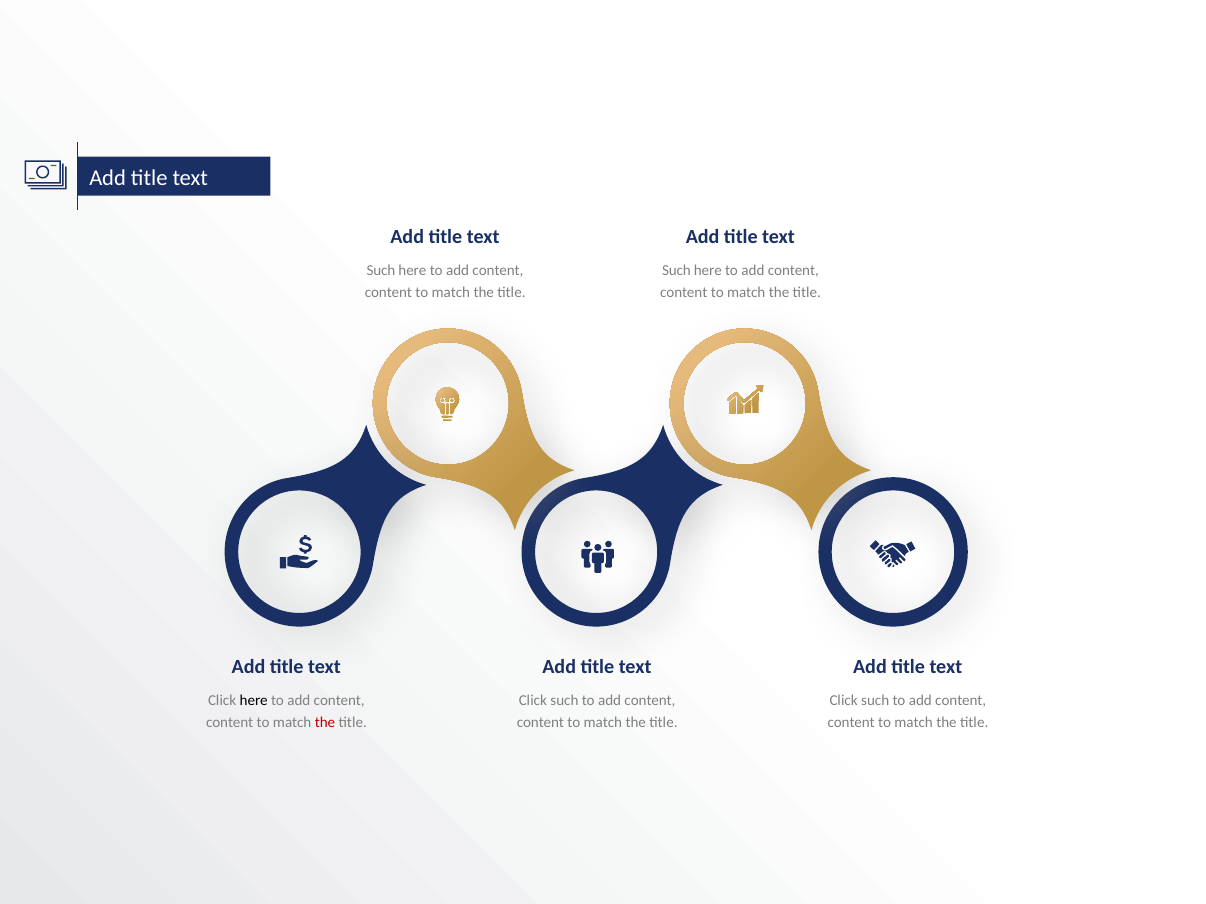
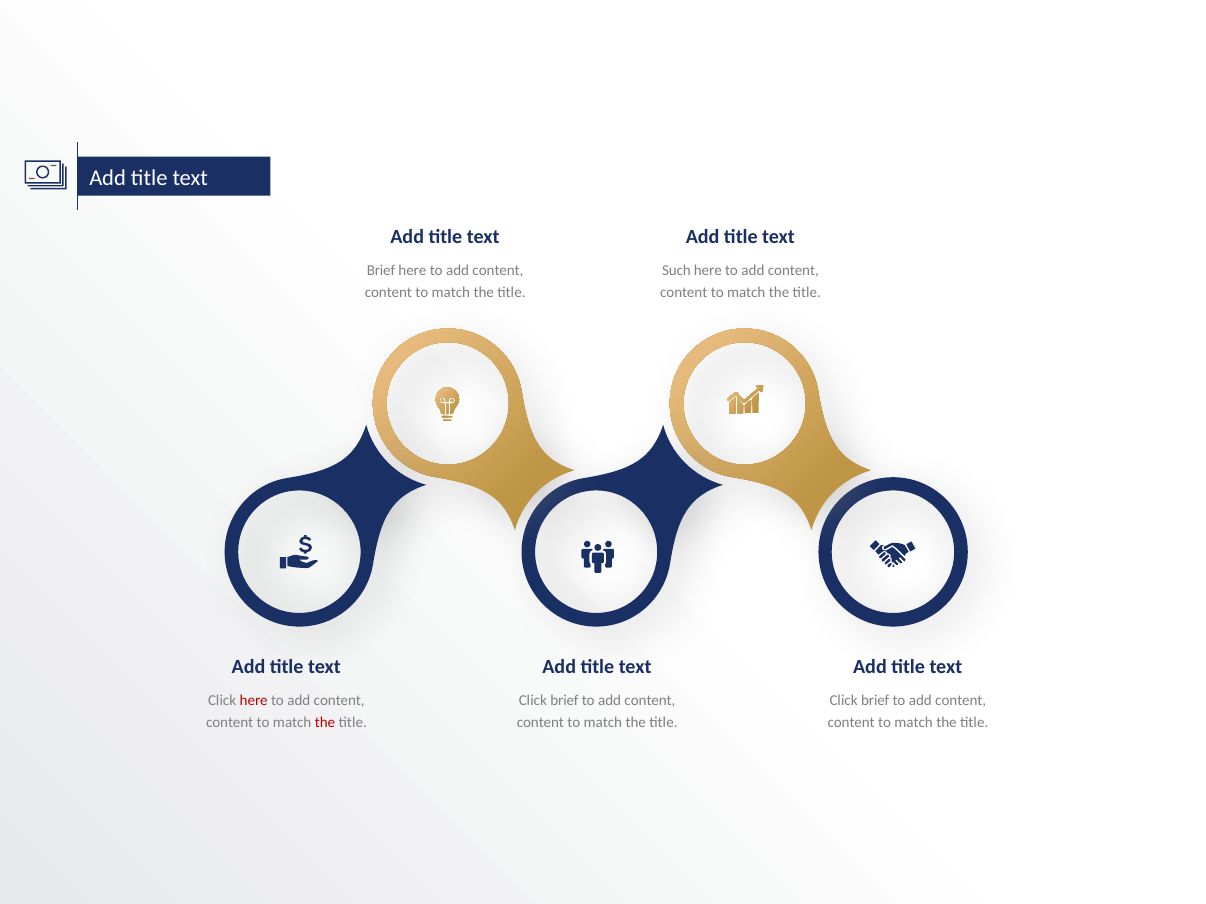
Such at (381, 271): Such -> Brief
here at (254, 701) colour: black -> red
such at (564, 701): such -> brief
such at (875, 701): such -> brief
